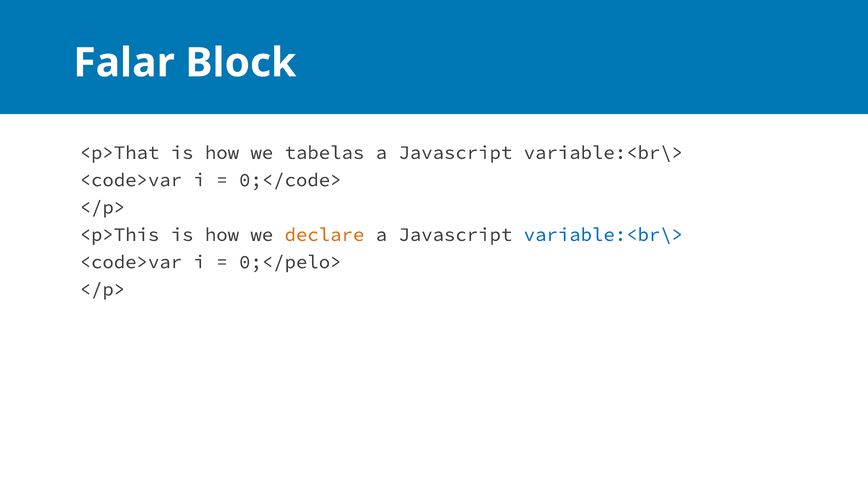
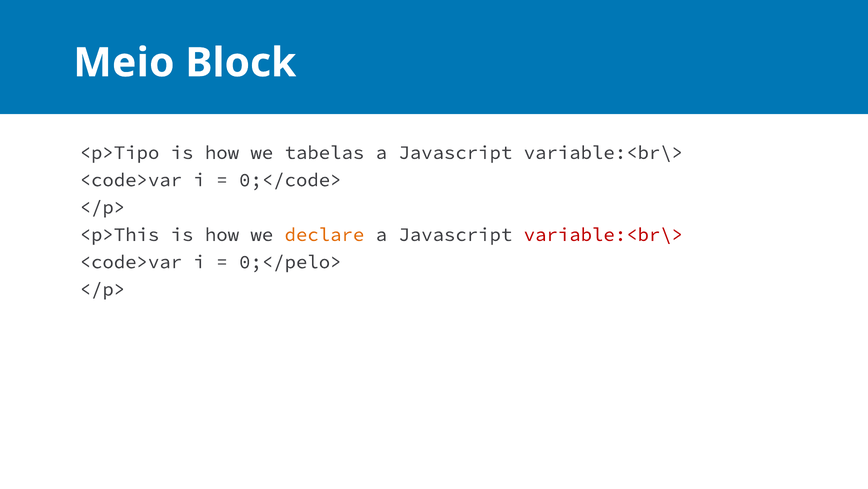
Falar: Falar -> Meio
<p>That: <p>That -> <p>Tipo
variable:<br\> at (603, 234) colour: blue -> red
